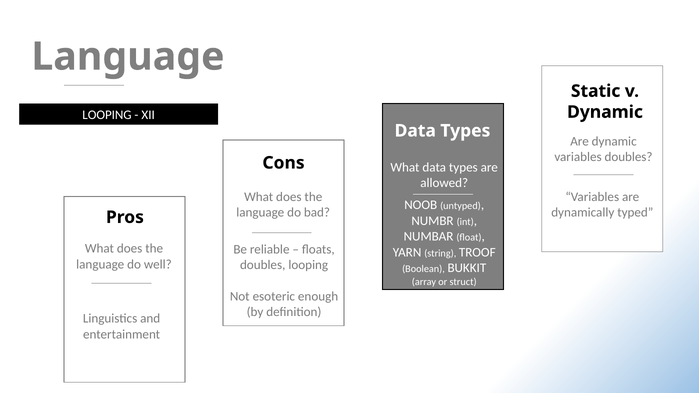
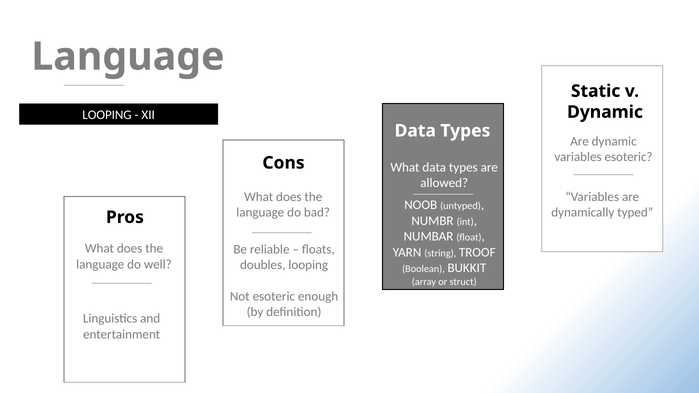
variables doubles: doubles -> esoteric
